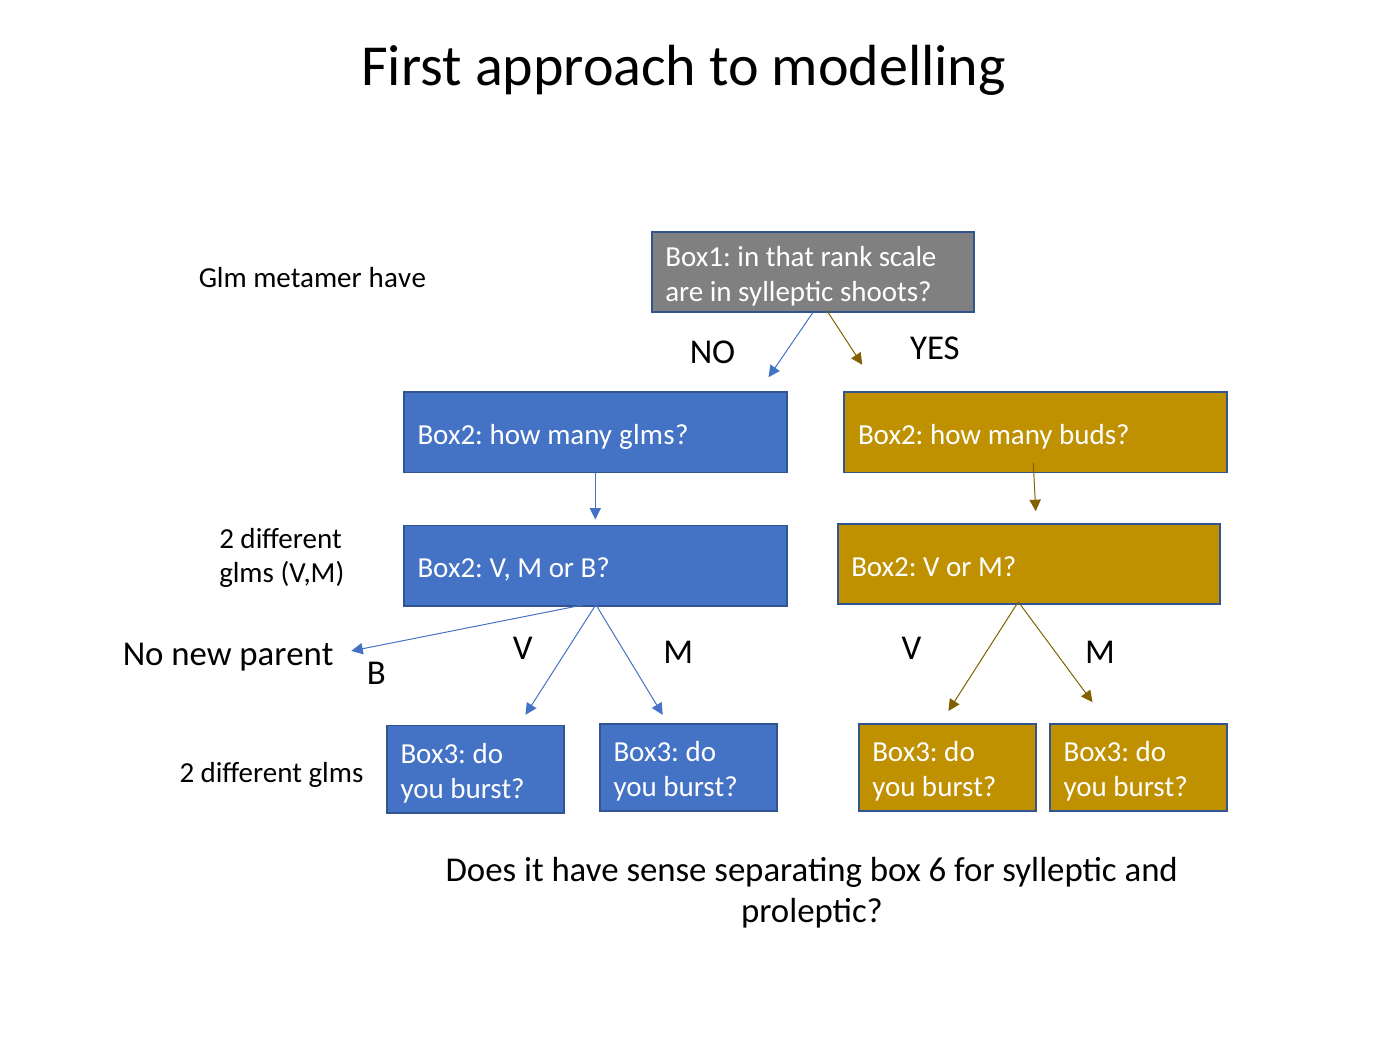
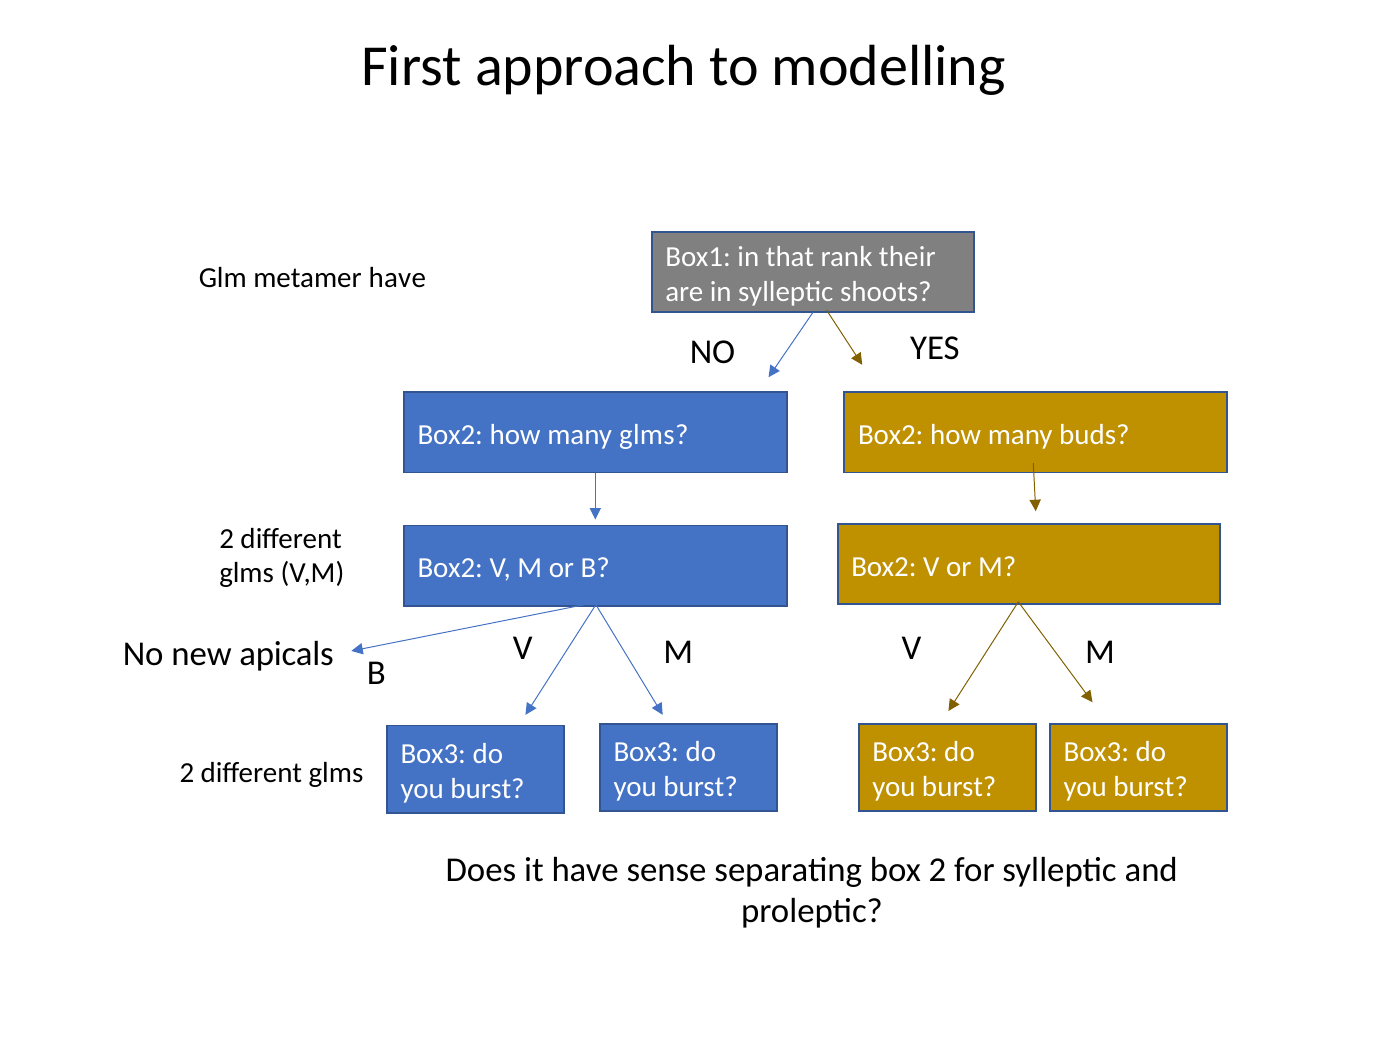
scale: scale -> their
parent: parent -> apicals
box 6: 6 -> 2
